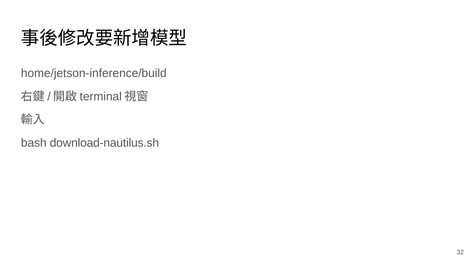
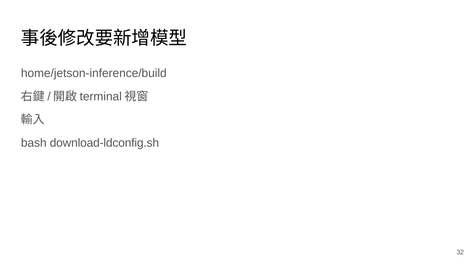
download-nautilus.sh: download-nautilus.sh -> download-ldconfig.sh
